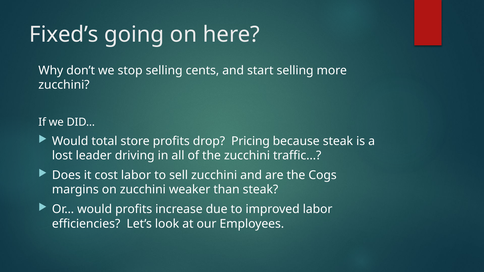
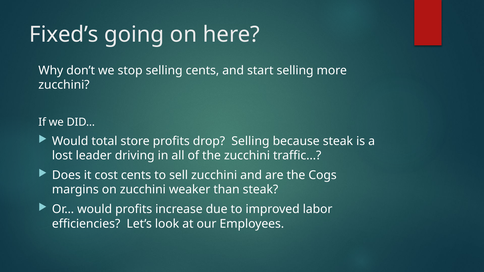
drop Pricing: Pricing -> Selling
cost labor: labor -> cents
